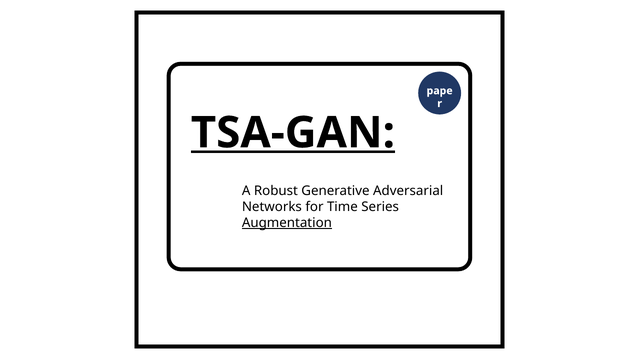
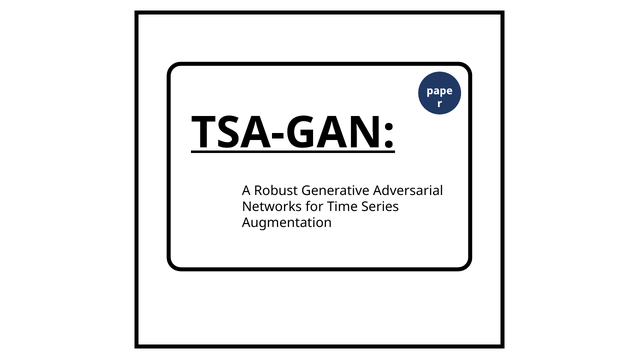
Augmentation underline: present -> none
